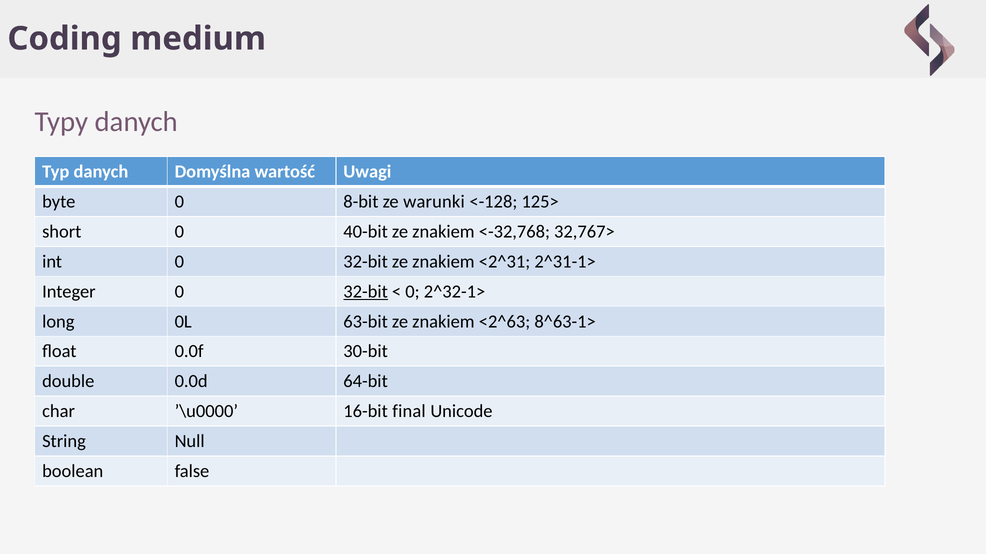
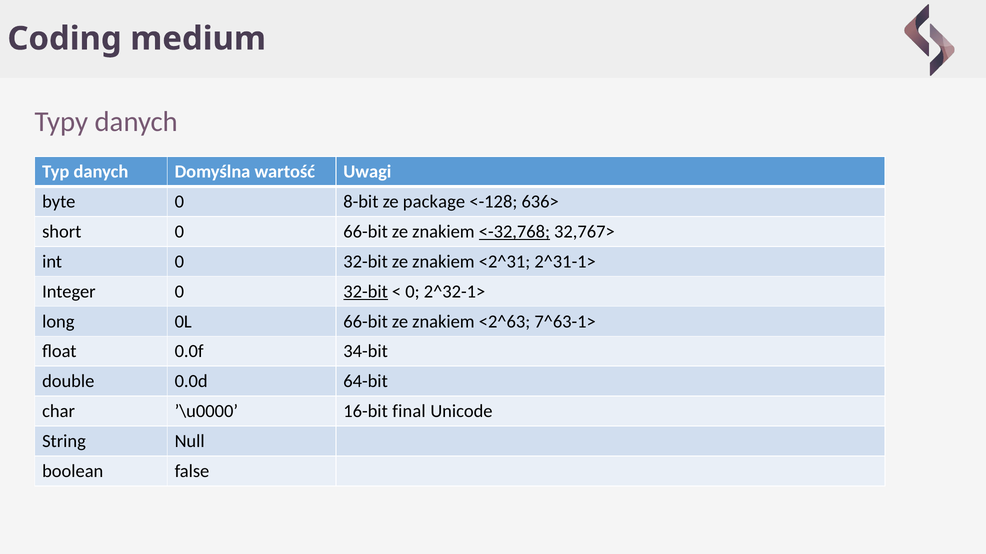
warunki: warunki -> package
125>: 125> -> 636>
0 40-bit: 40-bit -> 66-bit
<-32,768 underline: none -> present
0L 63-bit: 63-bit -> 66-bit
8^63-1>: 8^63-1> -> 7^63-1>
30-bit: 30-bit -> 34-bit
